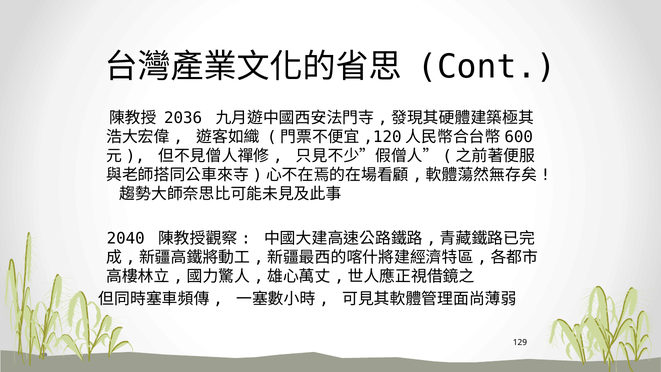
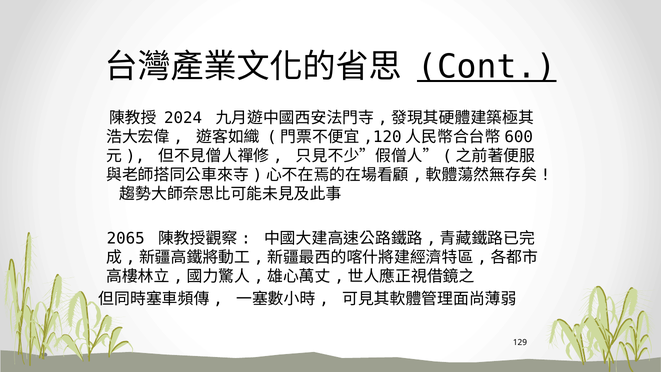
Cont underline: none -> present
2036: 2036 -> 2024
2040: 2040 -> 2065
